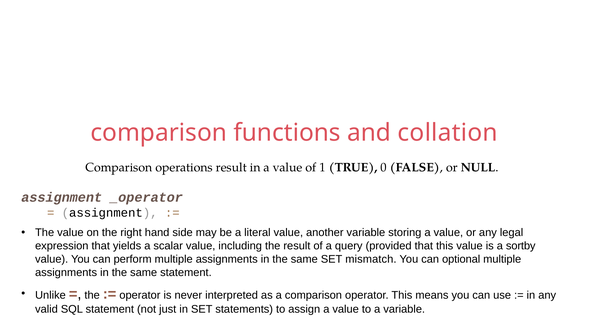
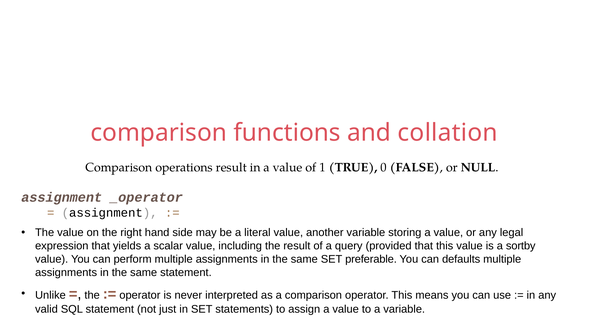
mismatch: mismatch -> preferable
optional: optional -> defaults
